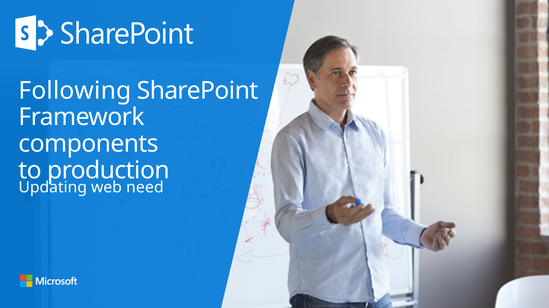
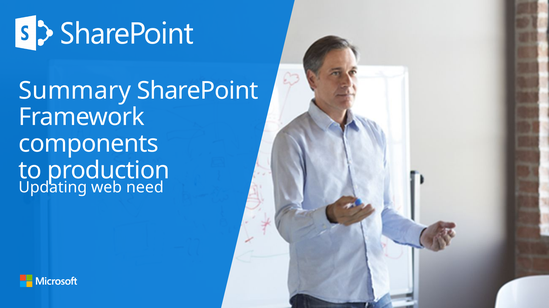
Following: Following -> Summary
